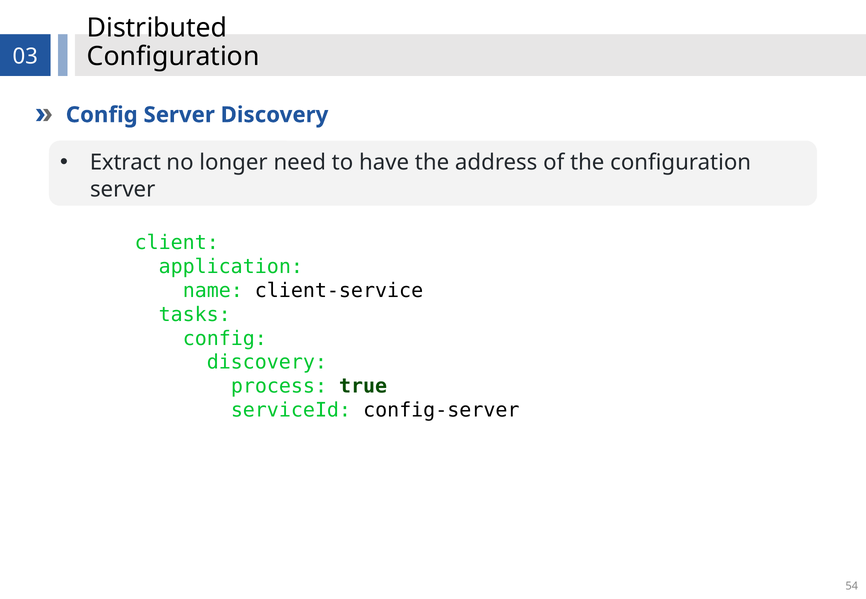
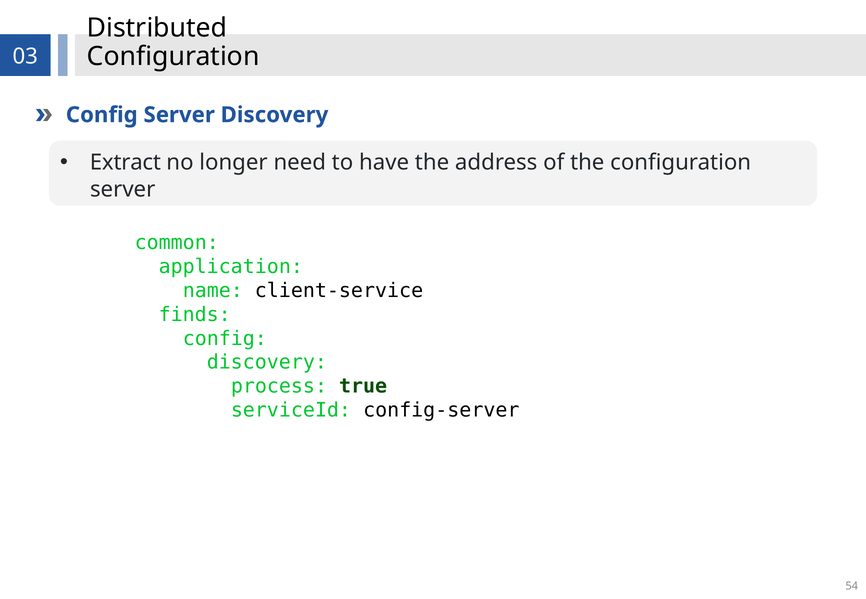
client: client -> common
tasks: tasks -> finds
